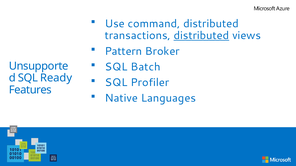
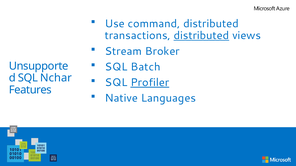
Pattern: Pattern -> Stream
Ready: Ready -> Nchar
Profiler underline: none -> present
